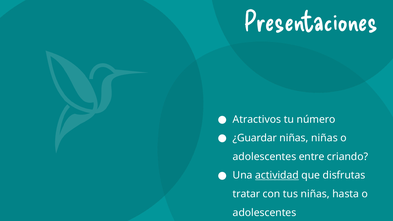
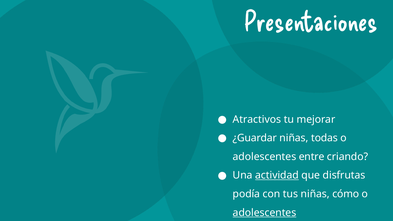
número: número -> mejorar
niñas niñas: niñas -> todas
tratar: tratar -> podía
hasta: hasta -> cómo
adolescentes at (265, 213) underline: none -> present
